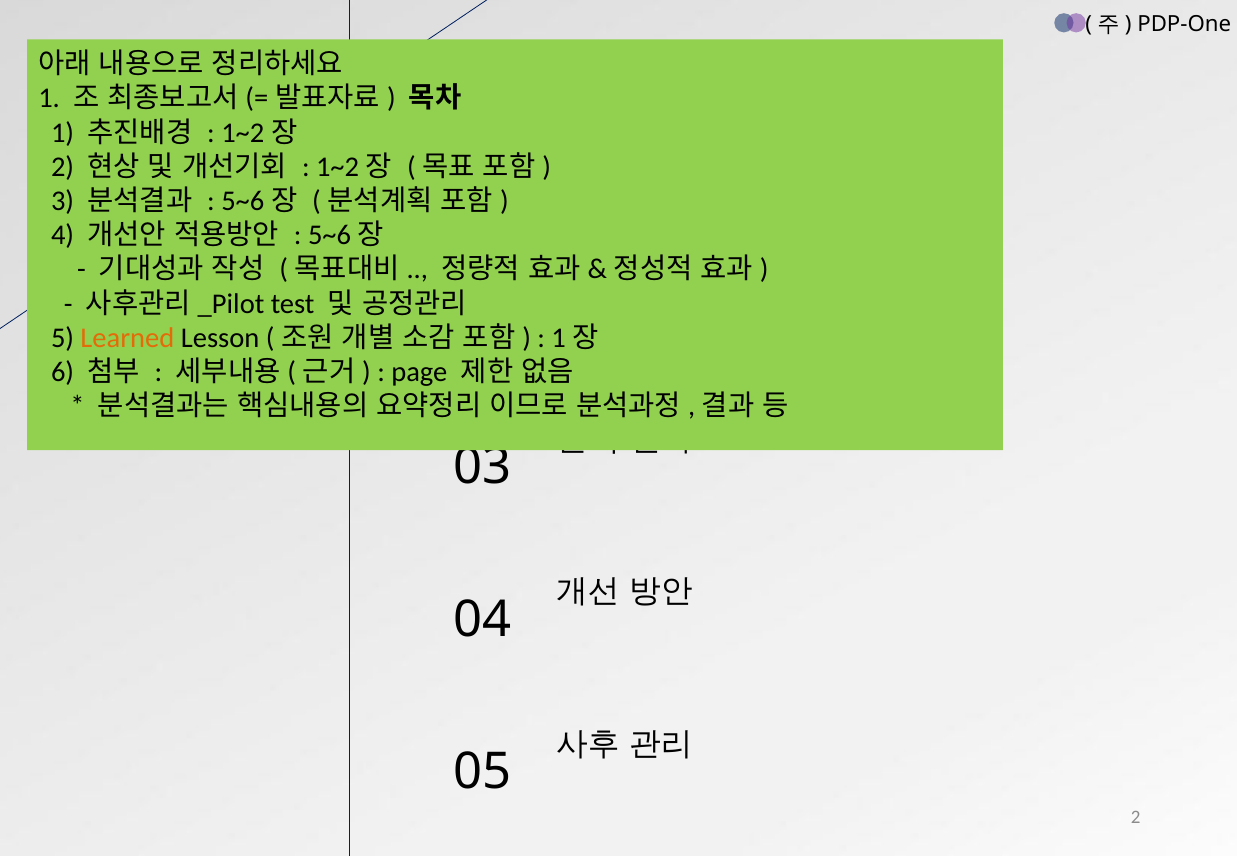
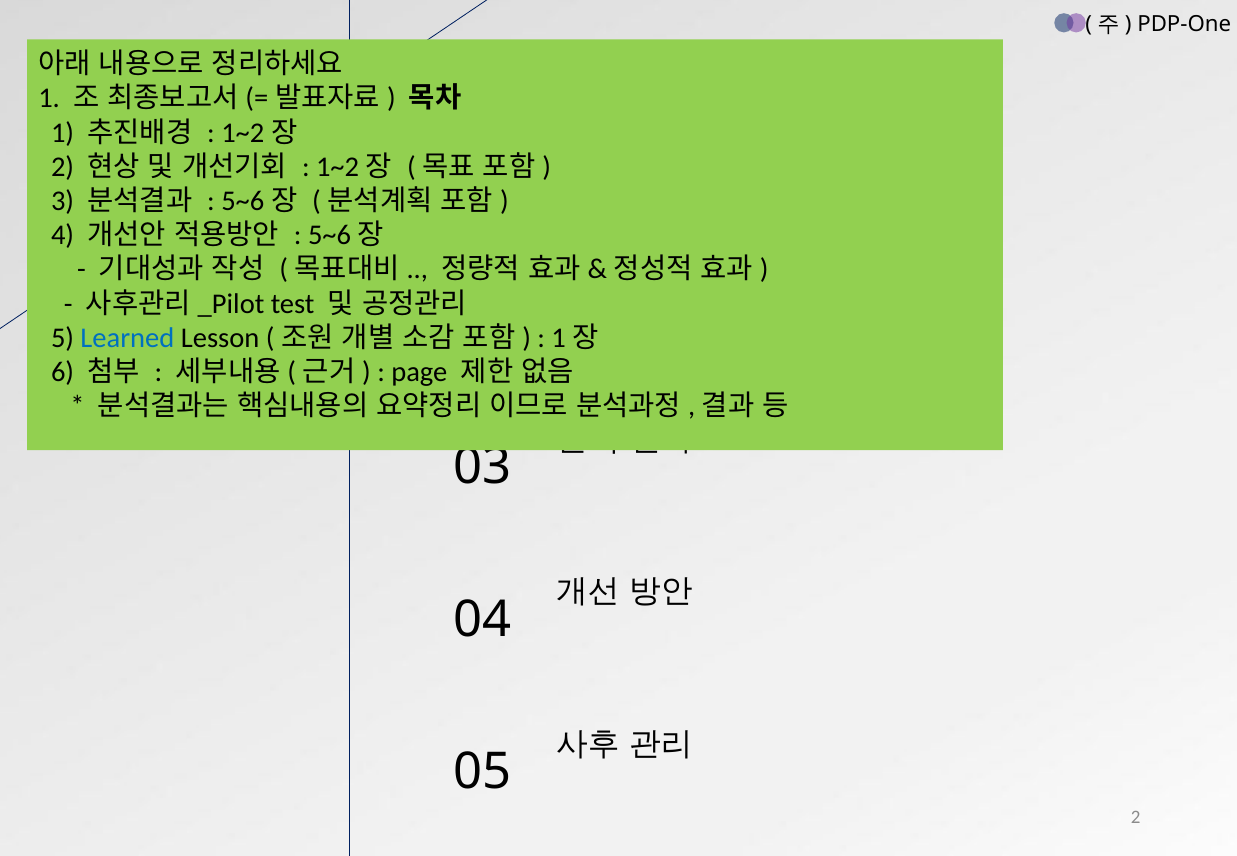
Learned colour: orange -> blue
